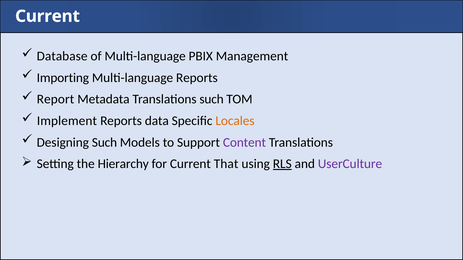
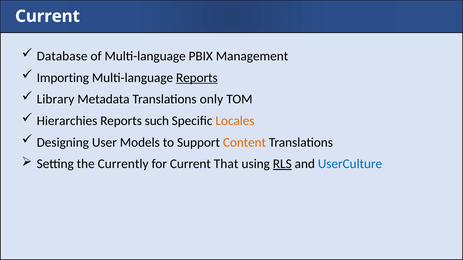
Reports at (197, 78) underline: none -> present
Report: Report -> Library
Translations such: such -> only
Implement: Implement -> Hierarchies
data: data -> such
Designing Such: Such -> User
Content colour: purple -> orange
Hierarchy: Hierarchy -> Currently
UserCulture colour: purple -> blue
